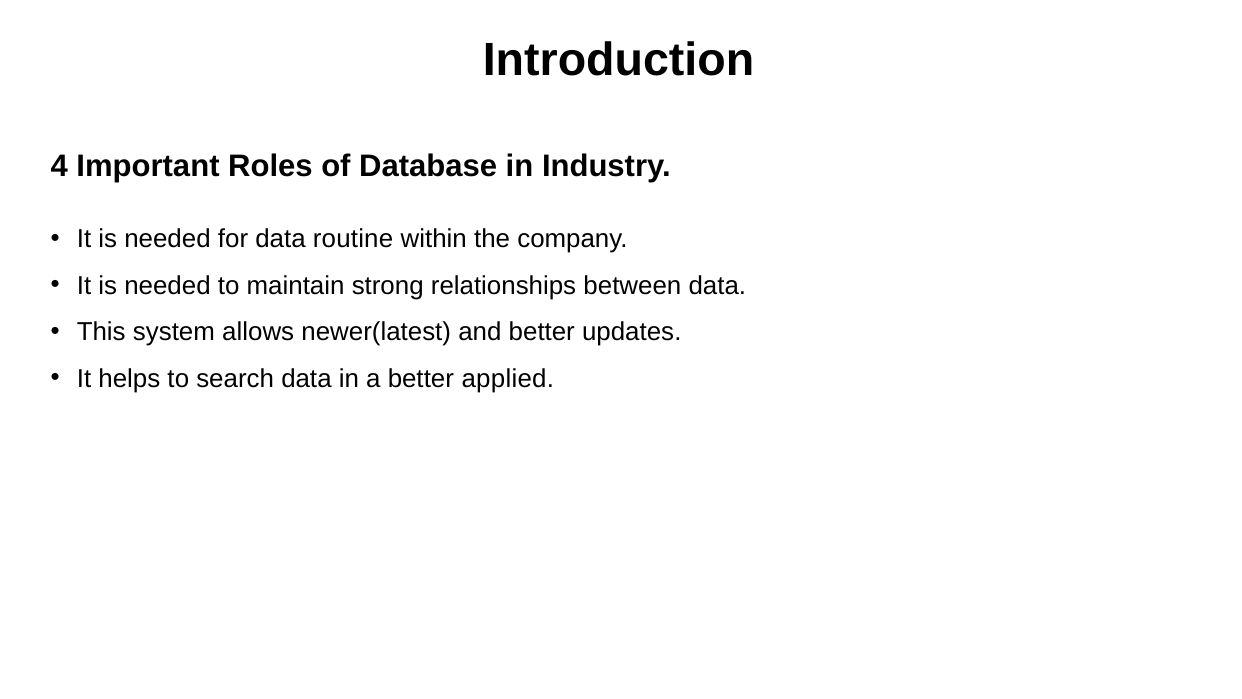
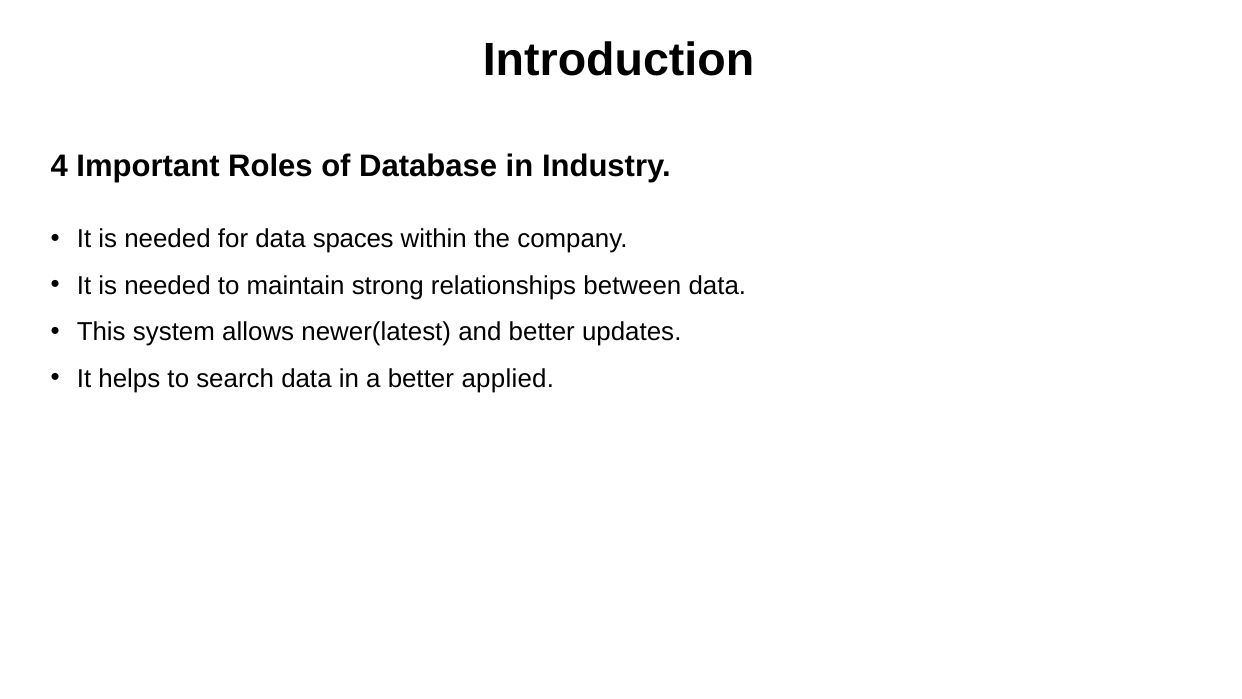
routine: routine -> spaces
